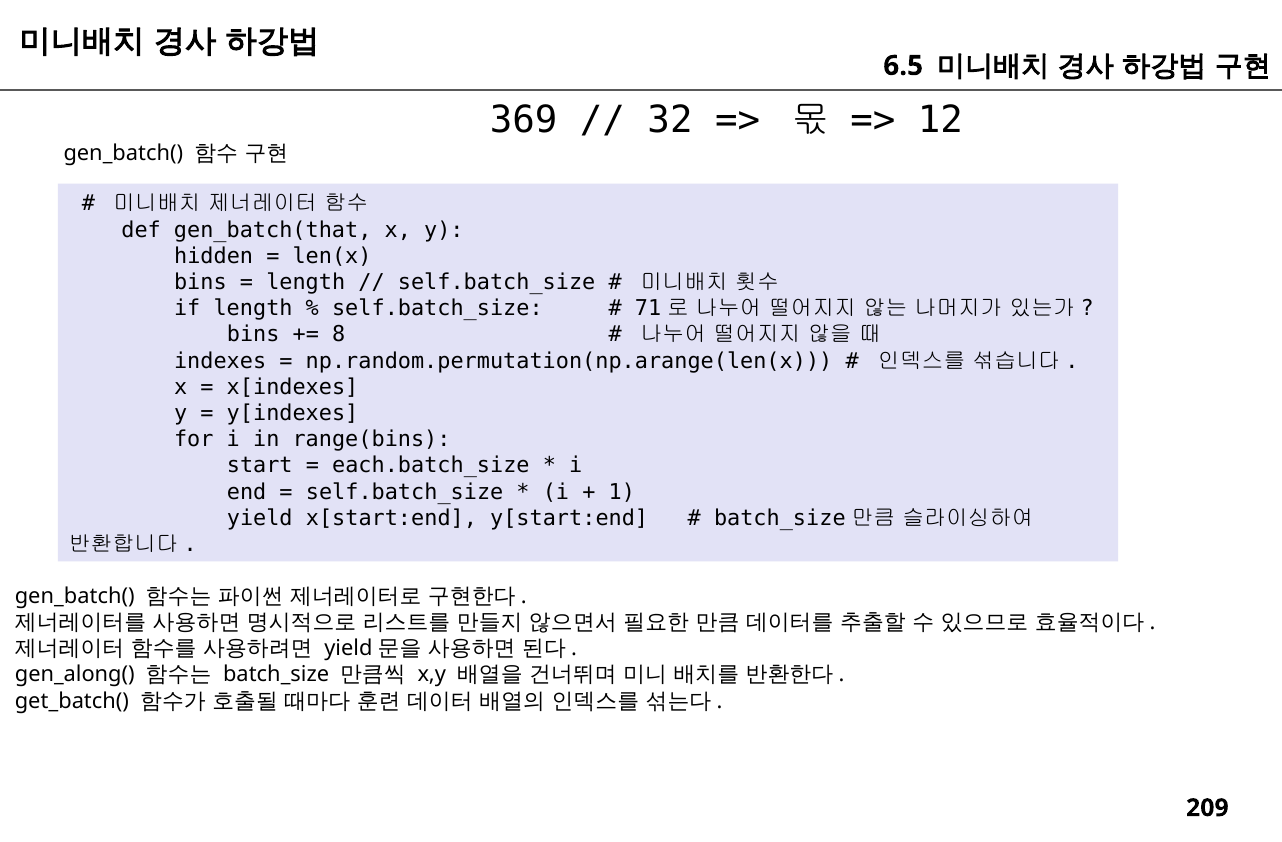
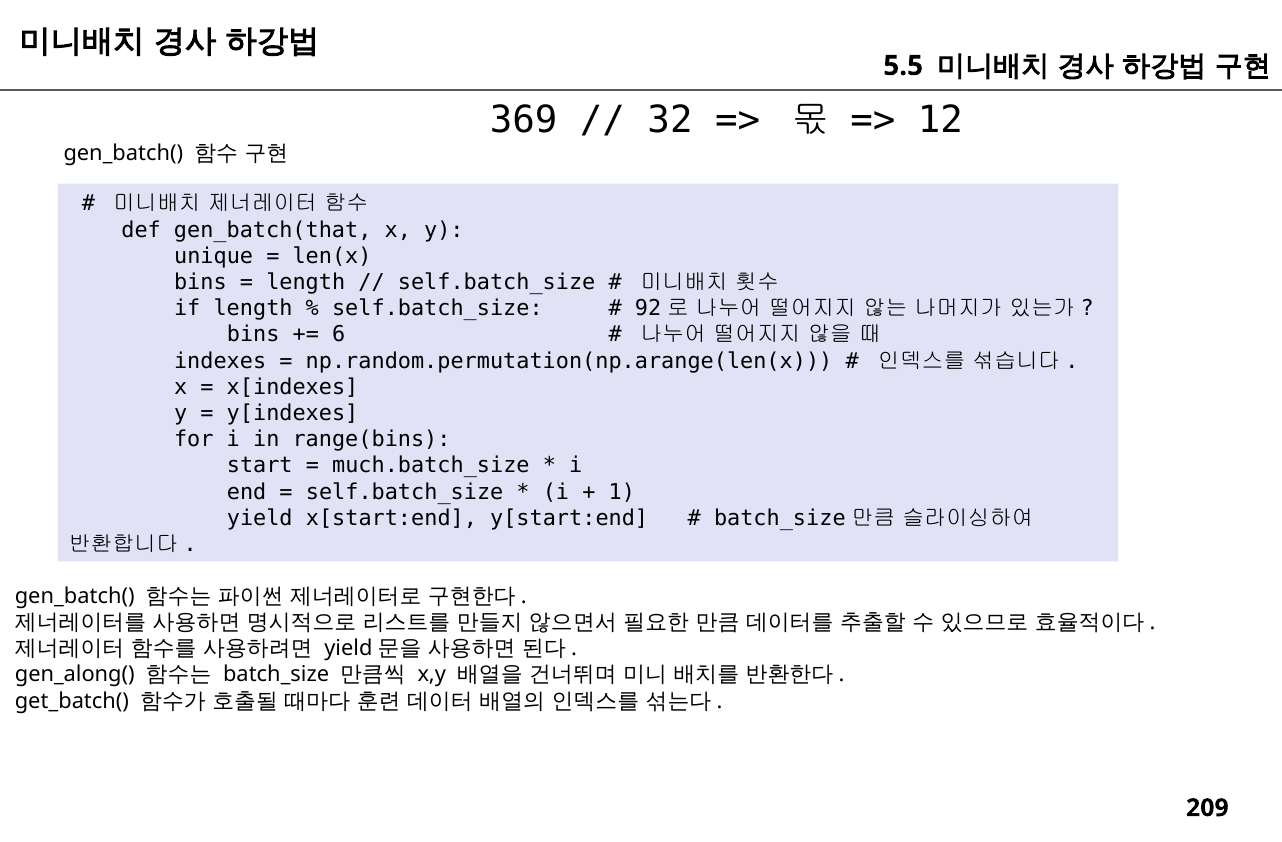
6.5: 6.5 -> 5.5
hidden: hidden -> unique
71: 71 -> 92
8: 8 -> 6
each.batch_size: each.batch_size -> much.batch_size
